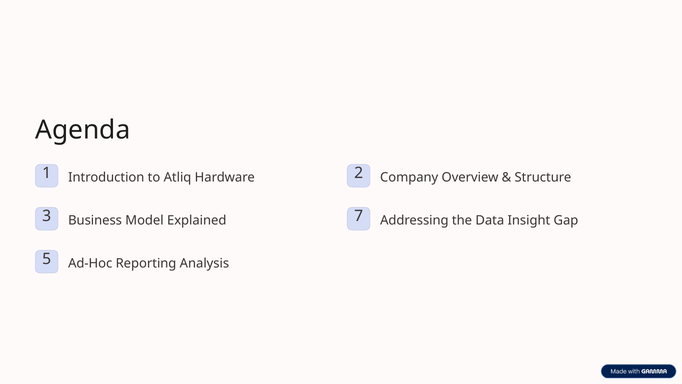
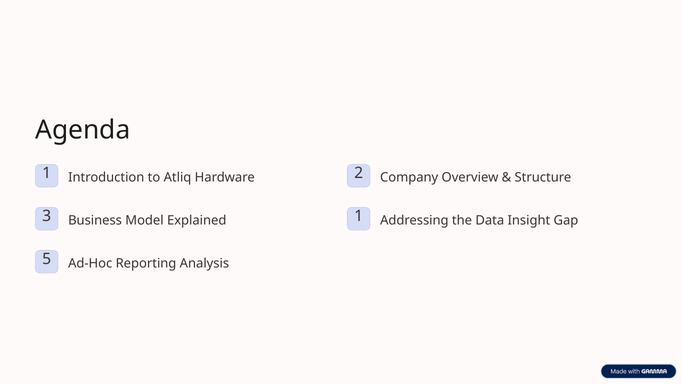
Explained 7: 7 -> 1
